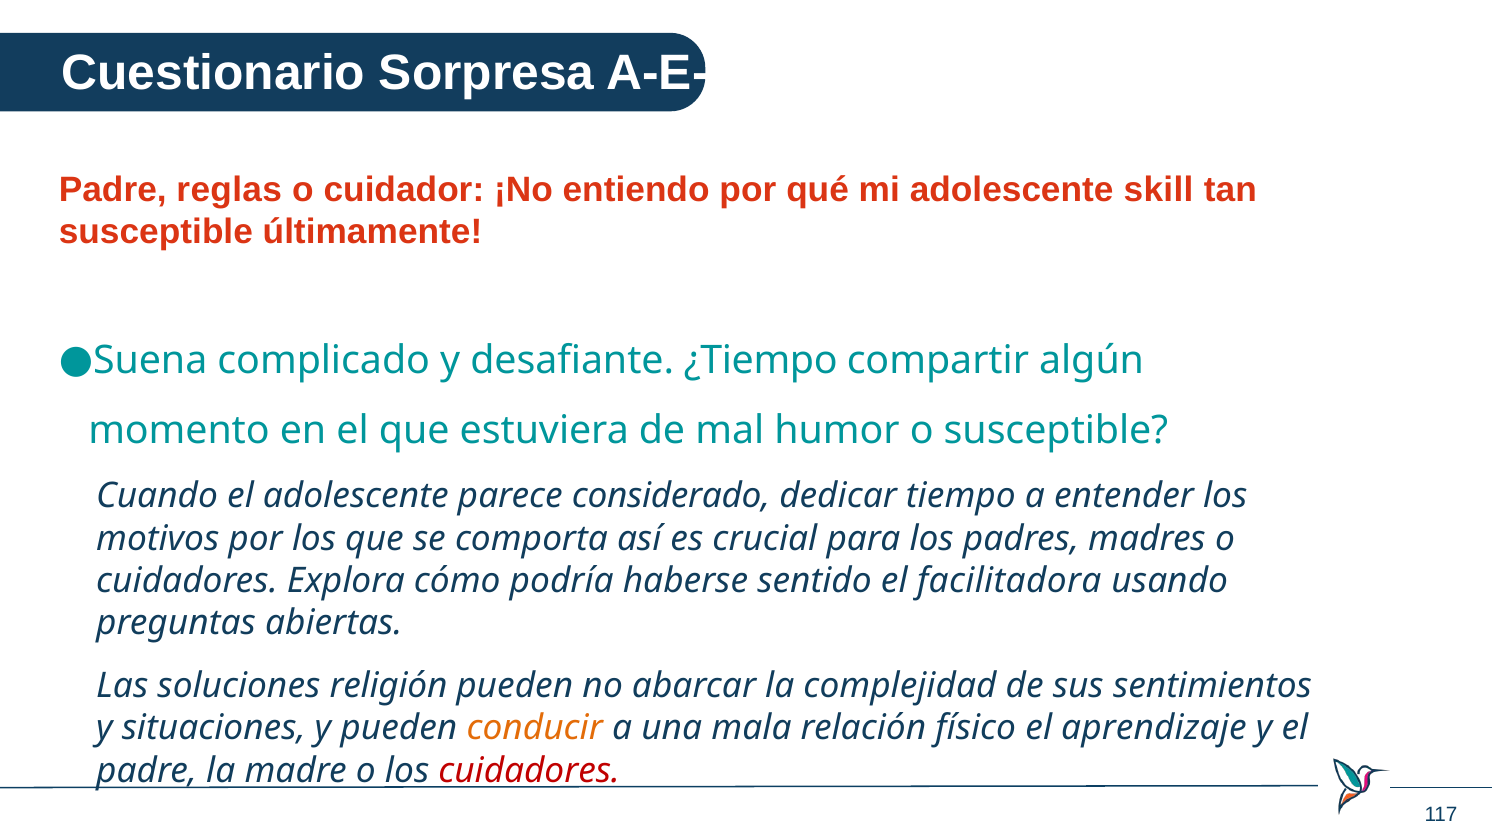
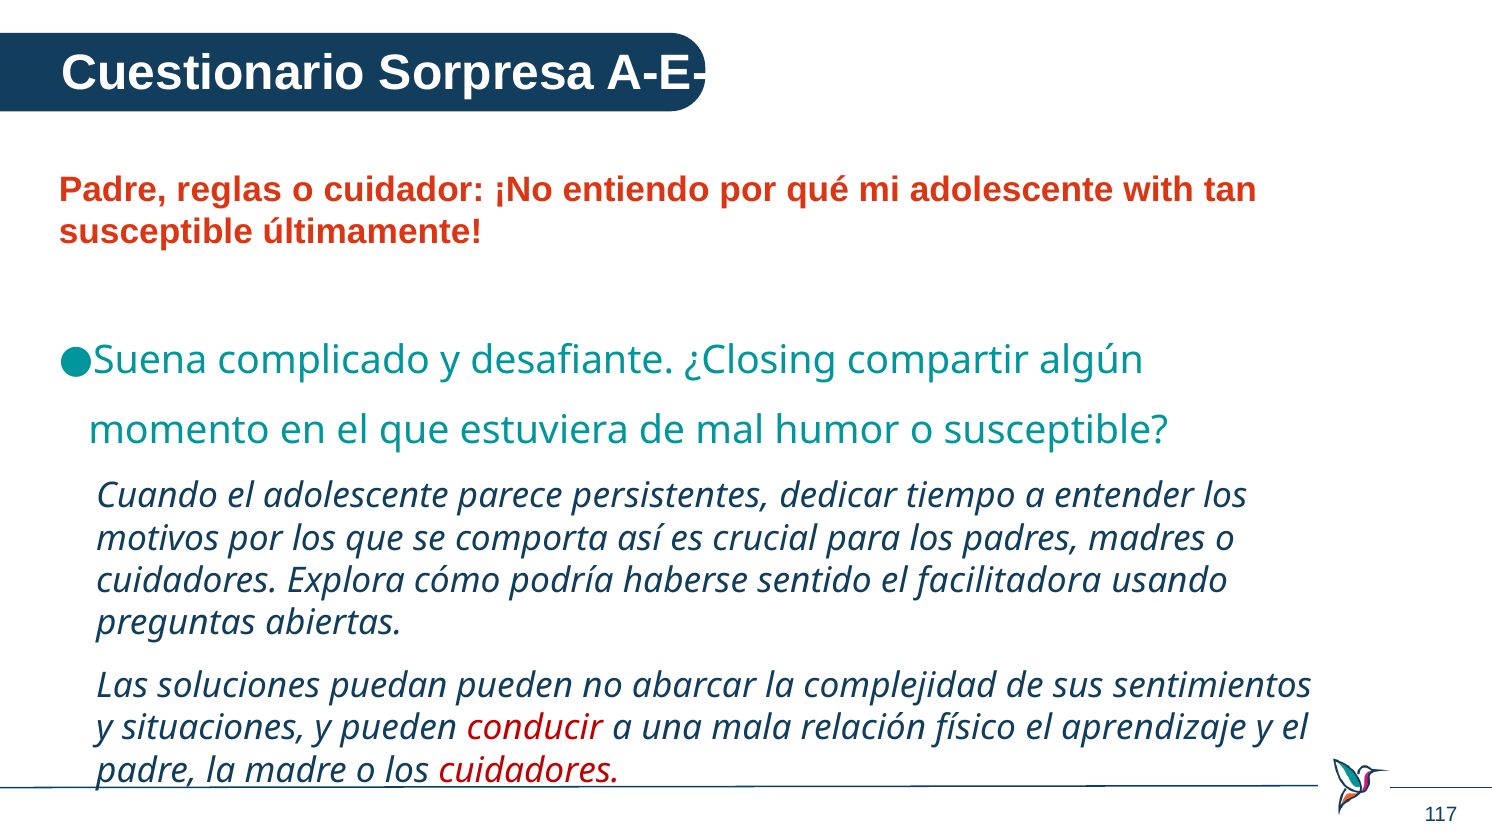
skill: skill -> with
¿Tiempo: ¿Tiempo -> ¿Closing
considerado: considerado -> persistentes
religión: religión -> puedan
conducir colour: orange -> red
